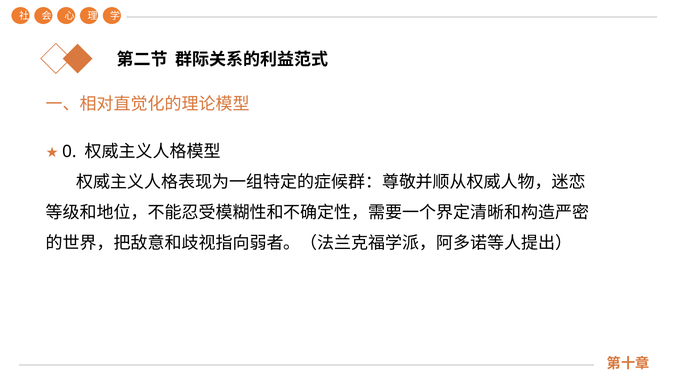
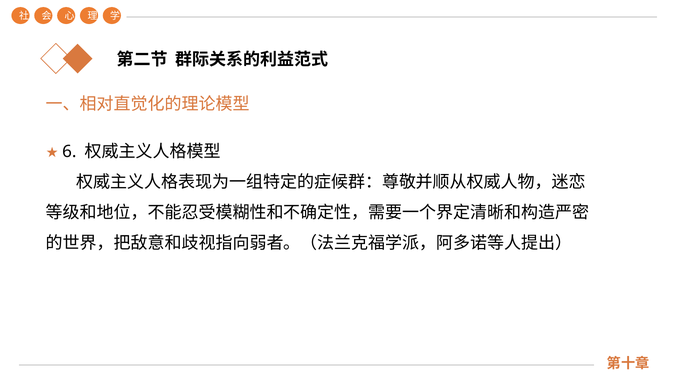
0: 0 -> 6
